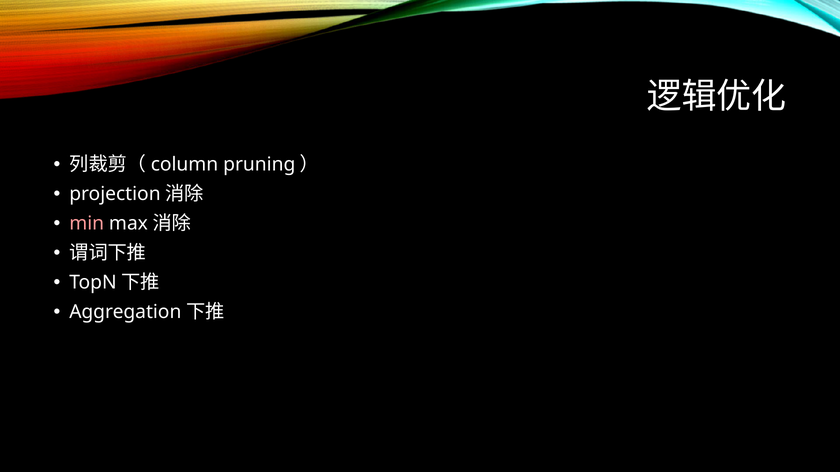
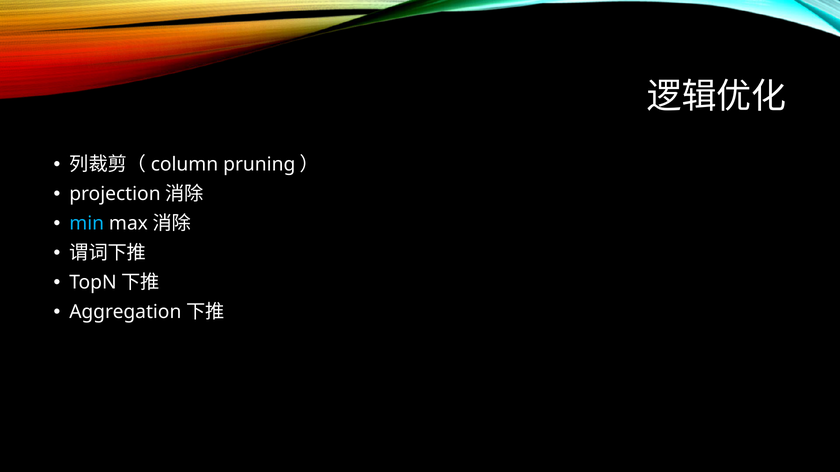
min colour: pink -> light blue
